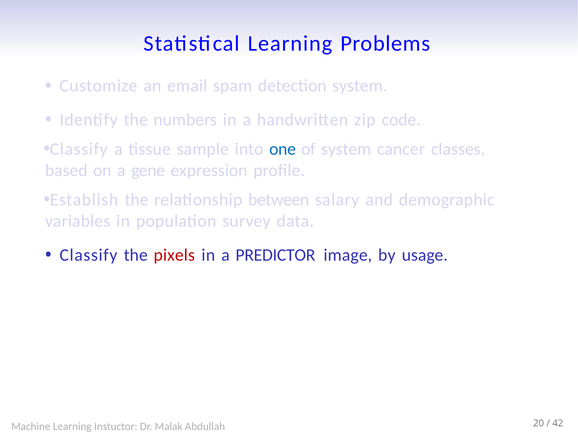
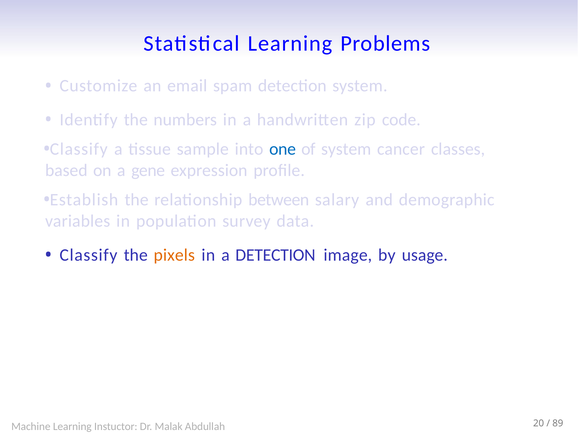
pixels colour: red -> orange
a PREDICTOR: PREDICTOR -> DETECTION
42: 42 -> 89
